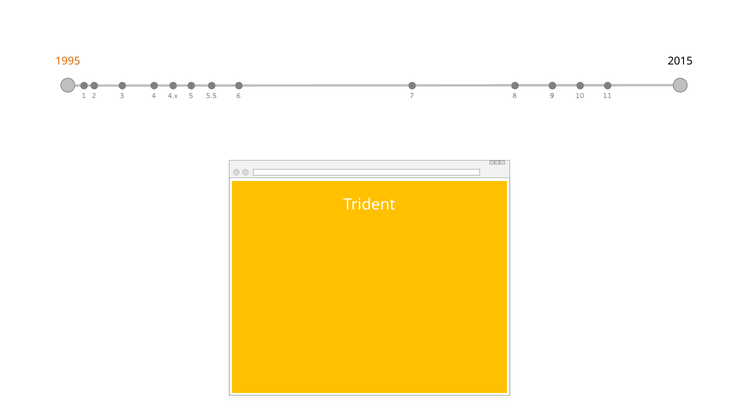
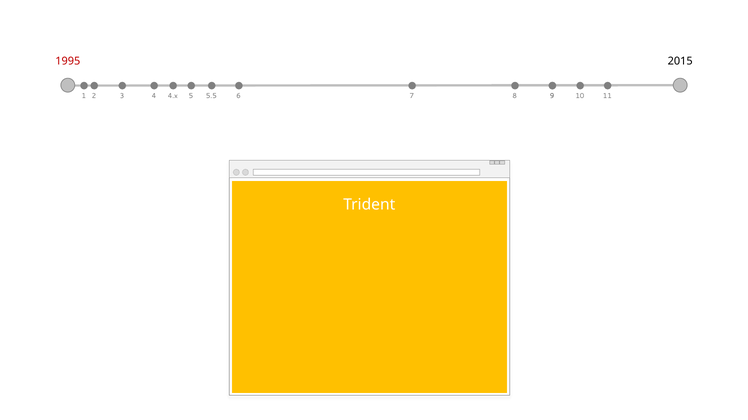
1995 colour: orange -> red
